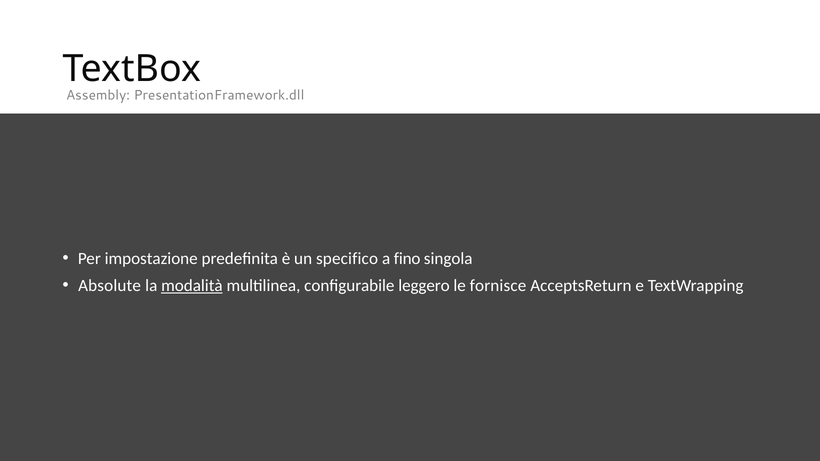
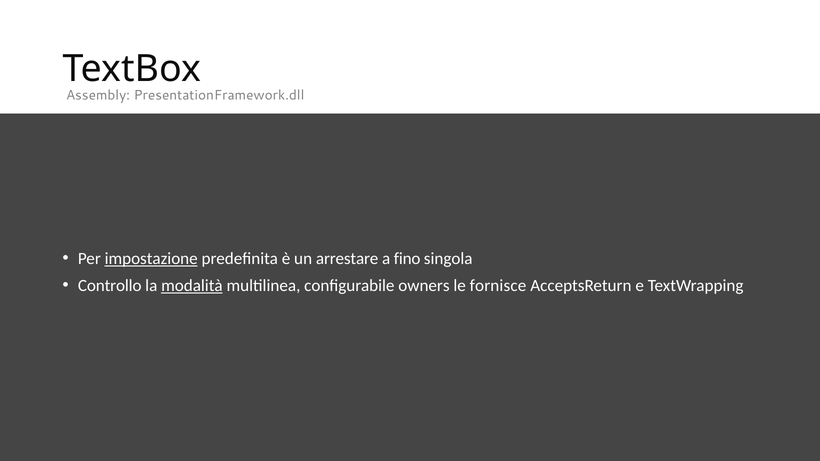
impostazione underline: none -> present
specifico: specifico -> arrestare
Absolute: Absolute -> Controllo
leggero: leggero -> owners
